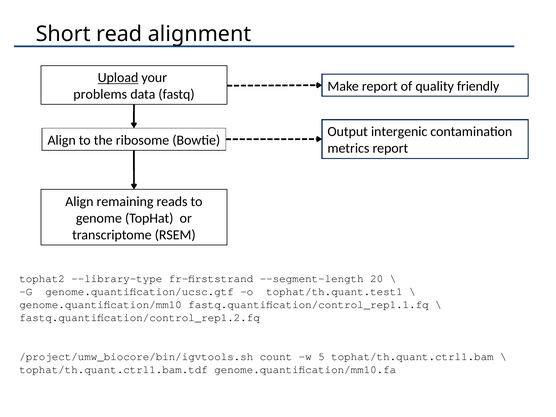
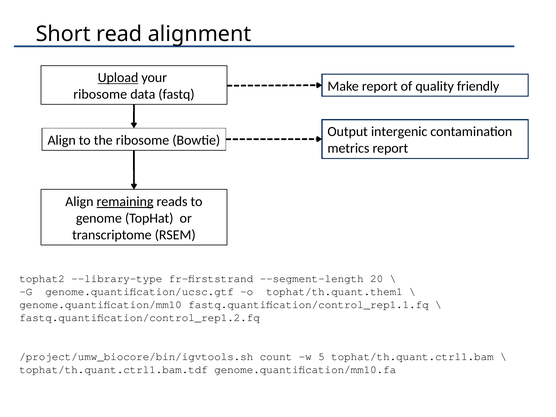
problems at (100, 94): problems -> ribosome
remaining underline: none -> present
tophat/th.quant.test1: tophat/th.quant.test1 -> tophat/th.quant.them1
